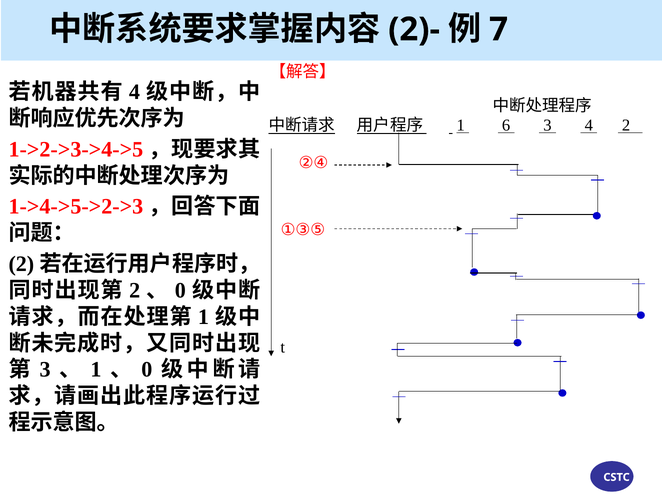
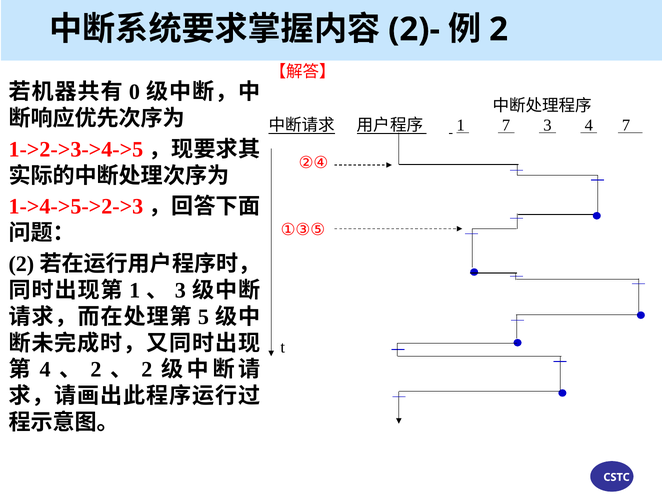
7 at (499, 29): 7 -> 2
4 at (134, 92): 4 -> 0
1 6: 6 -> 7
4 2: 2 -> 7
2 at (135, 291): 2 -> 1
0 at (180, 291): 0 -> 3
1 at (203, 317): 1 -> 5
3 at (45, 370): 3 -> 4
1 at (96, 370): 1 -> 2
0 at (147, 370): 0 -> 2
